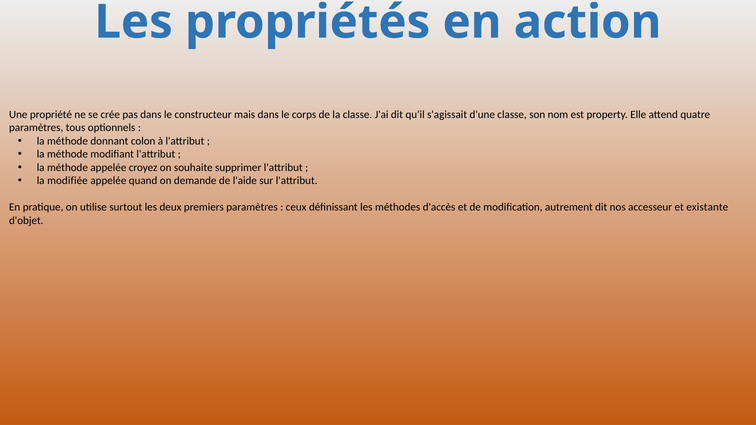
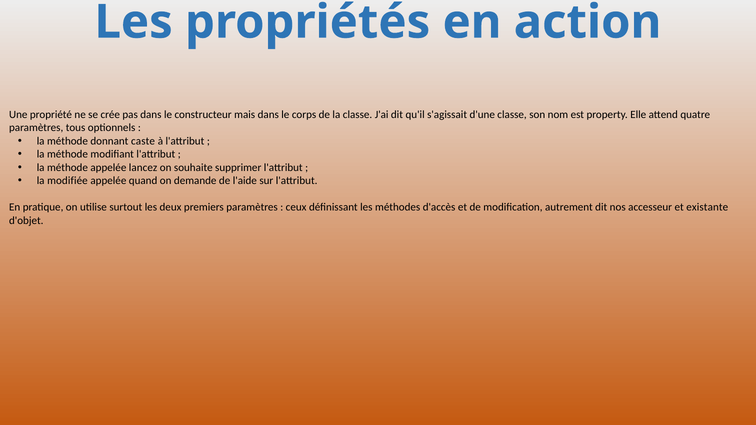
colon: colon -> caste
croyez: croyez -> lancez
